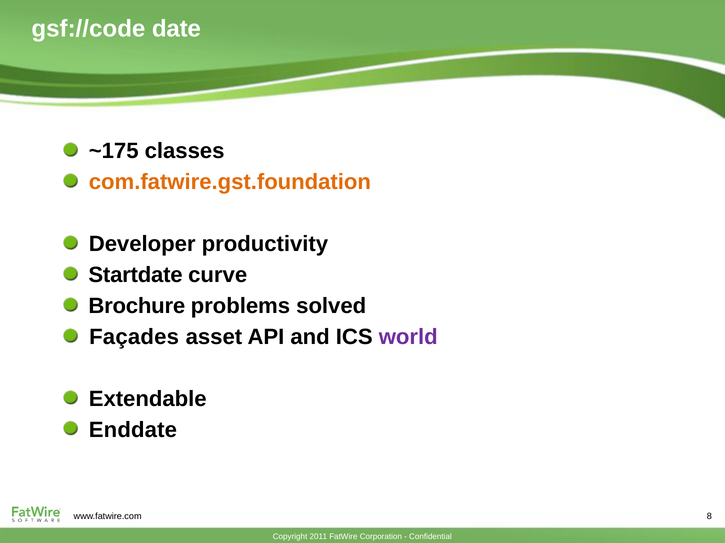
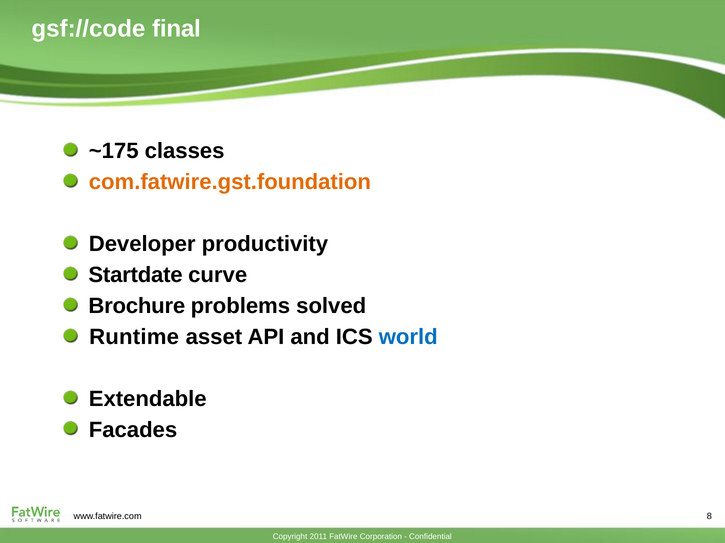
date: date -> final
Façades: Façades -> Runtime
world colour: purple -> blue
Enddate: Enddate -> Facades
